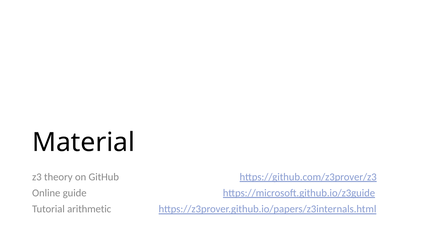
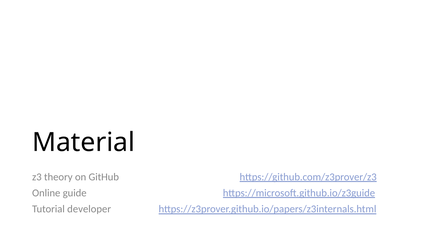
arithmetic: arithmetic -> developer
